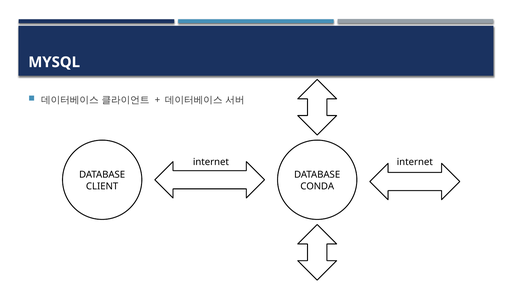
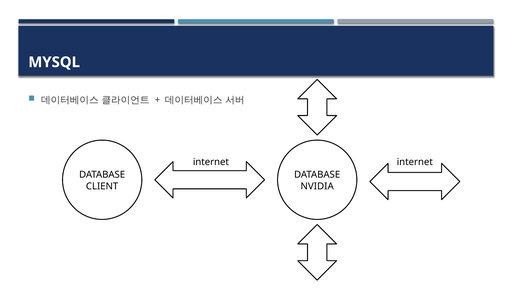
CONDA: CONDA -> NVIDIA
